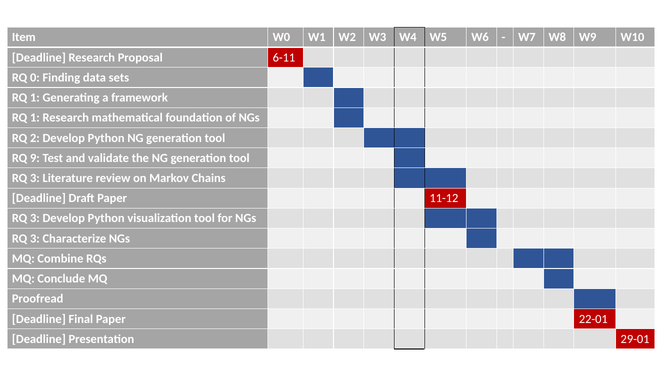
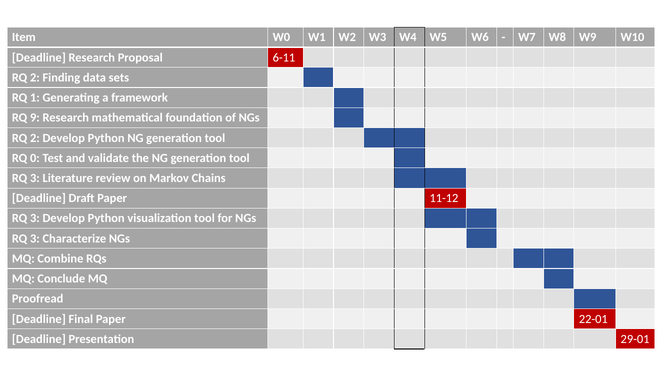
0 at (35, 78): 0 -> 2
1 at (35, 118): 1 -> 9
9: 9 -> 0
